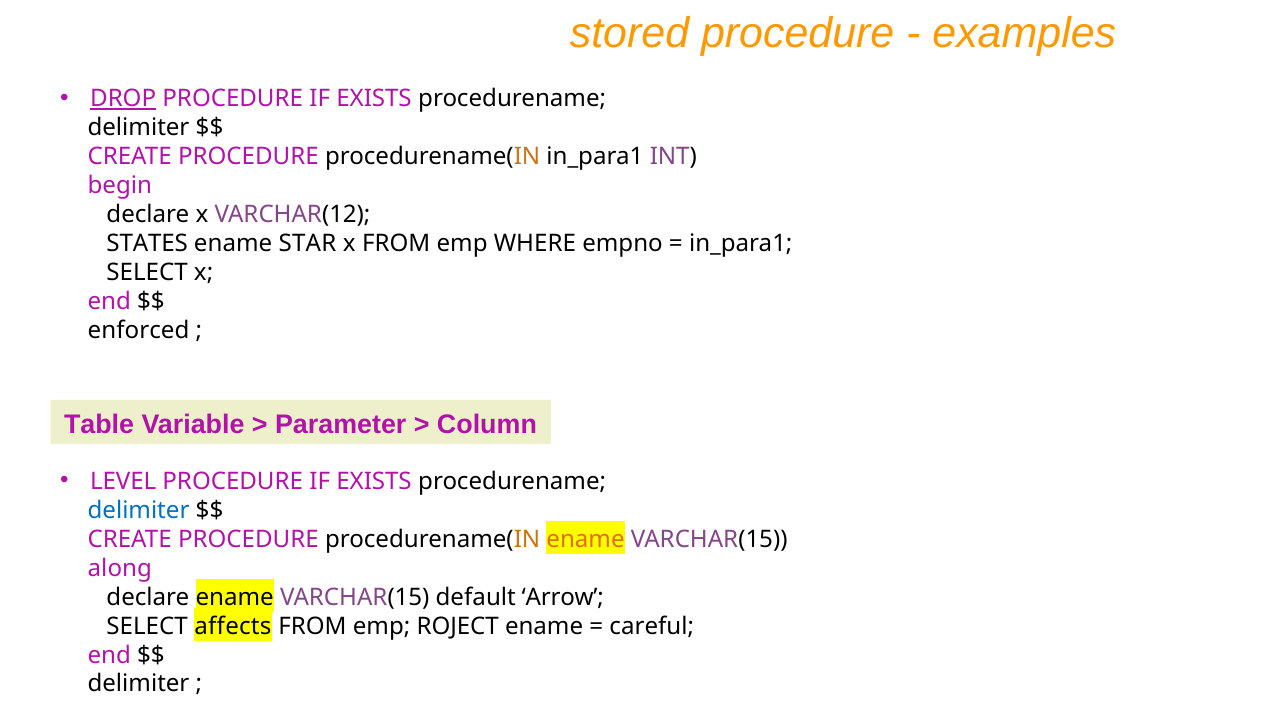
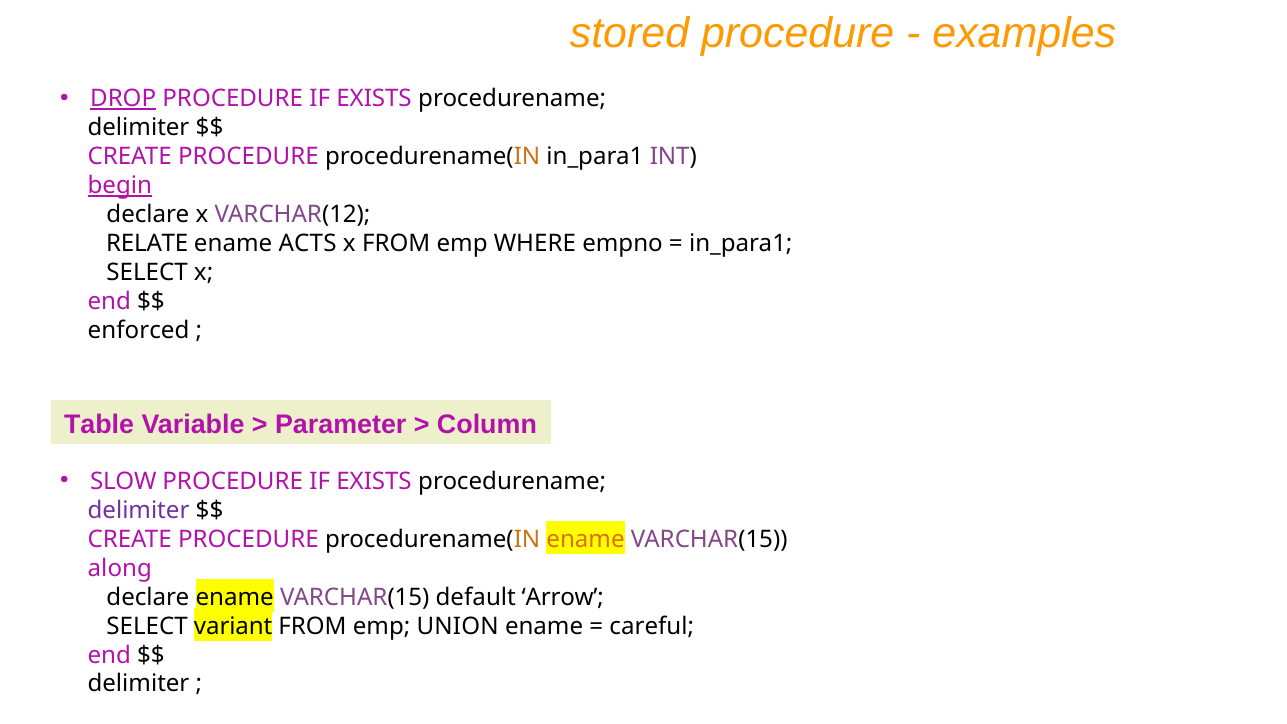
begin underline: none -> present
STATES: STATES -> RELATE
STAR: STAR -> ACTS
LEVEL: LEVEL -> SLOW
delimiter at (139, 510) colour: blue -> purple
affects: affects -> variant
ROJECT: ROJECT -> UNION
